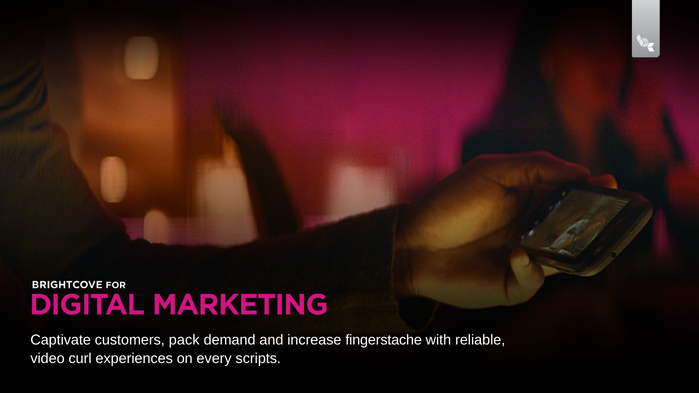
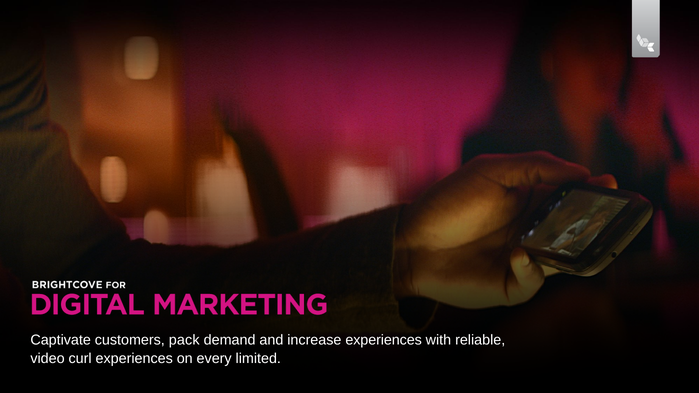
increase fingerstache: fingerstache -> experiences
scripts: scripts -> limited
